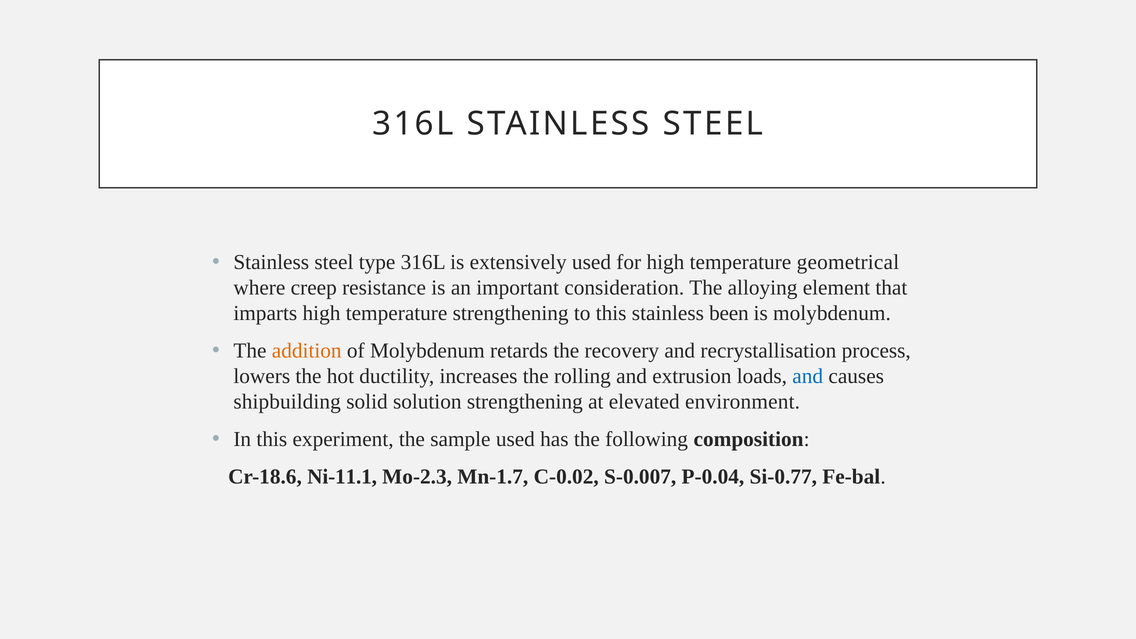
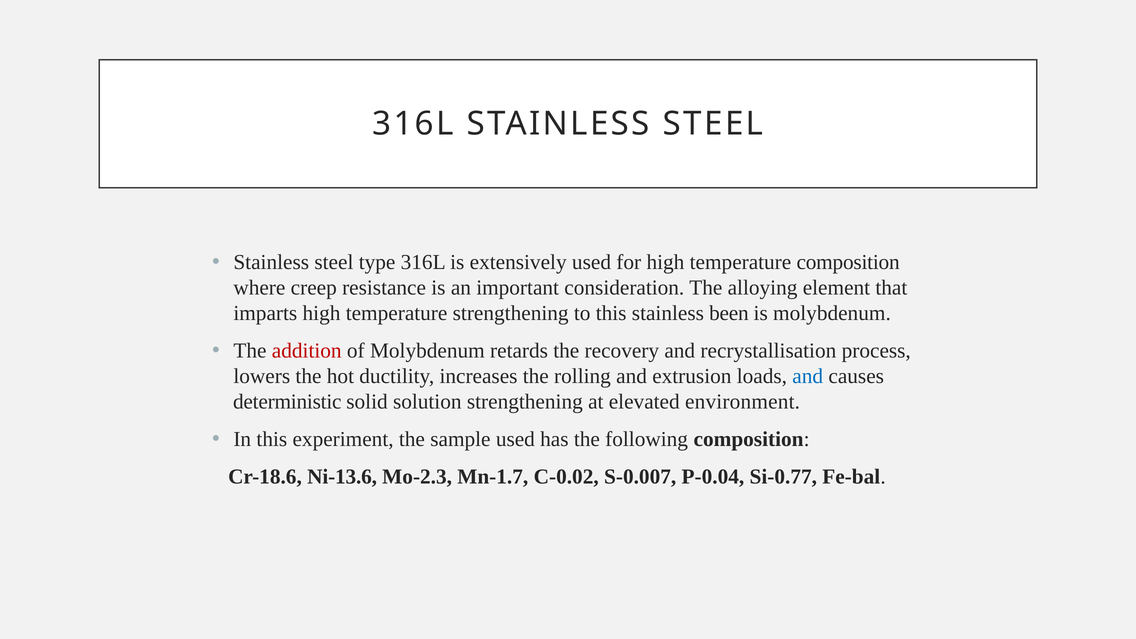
temperature geometrical: geometrical -> composition
addition colour: orange -> red
shipbuilding: shipbuilding -> deterministic
Ni-11.1: Ni-11.1 -> Ni-13.6
